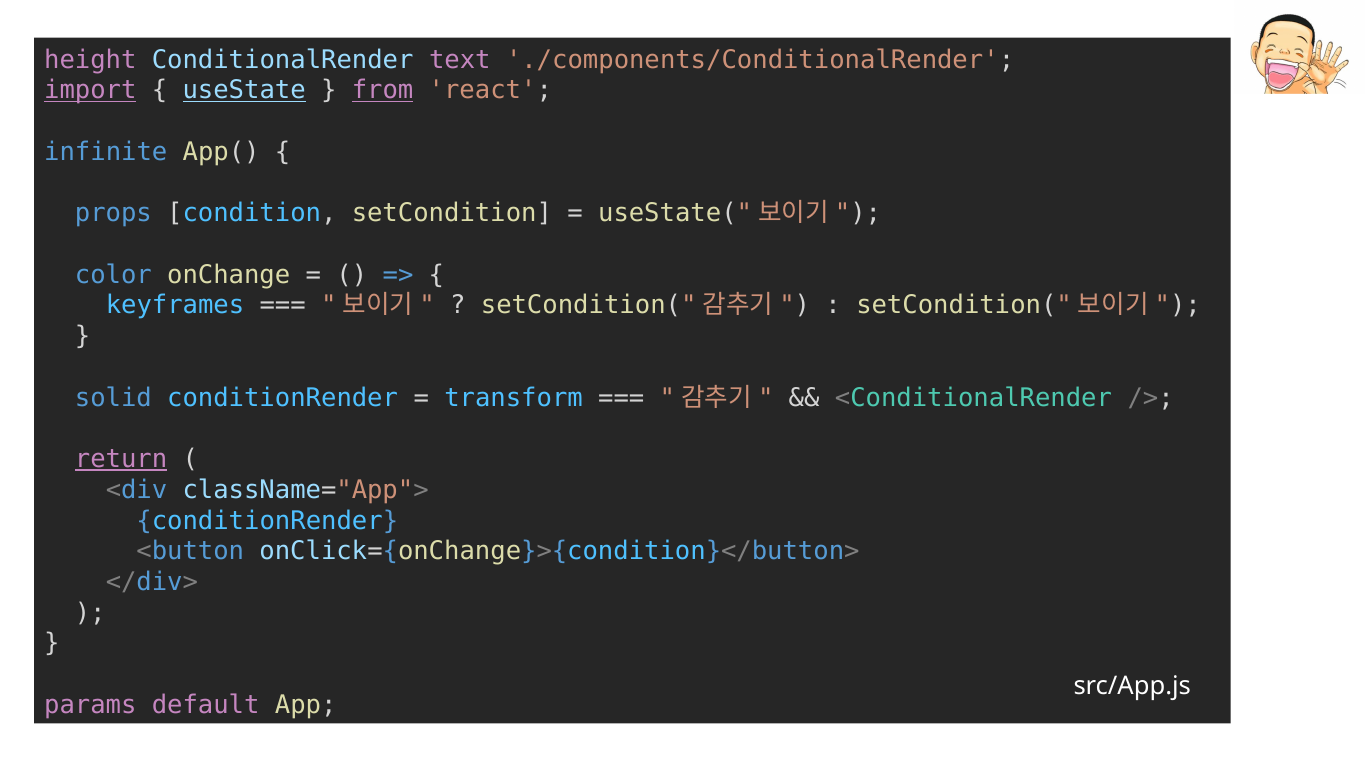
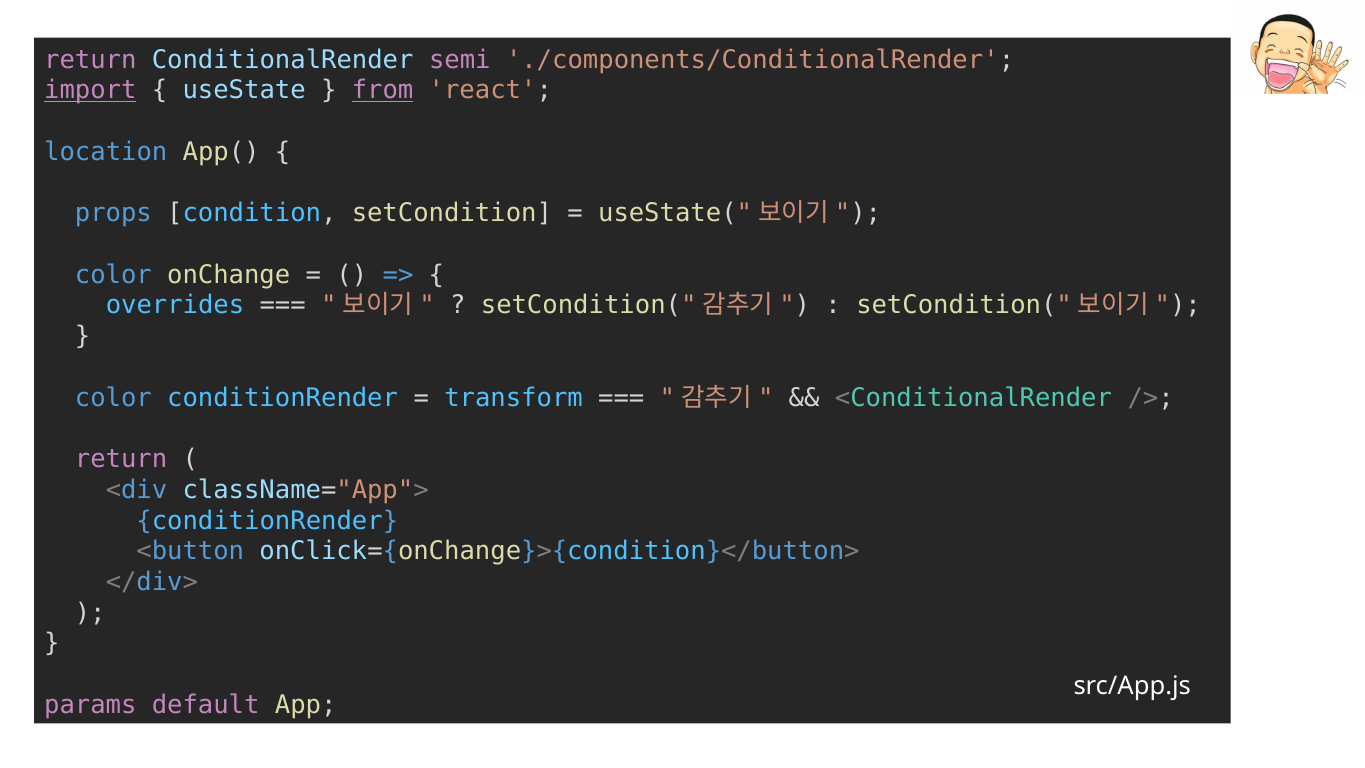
height at (90, 60): height -> return
text: text -> semi
useState underline: present -> none
infinite: infinite -> location
keyframes: keyframes -> overrides
solid at (113, 398): solid -> color
return at (121, 459) underline: present -> none
